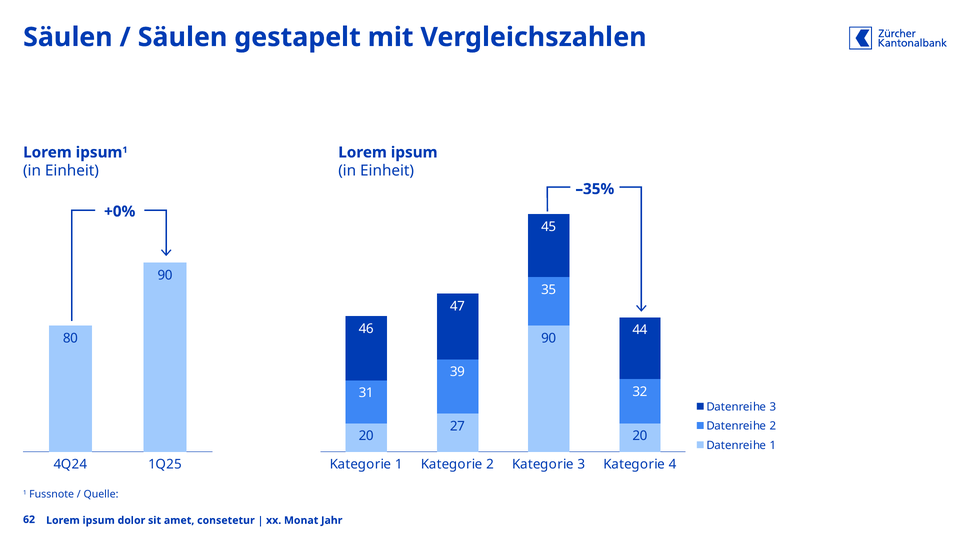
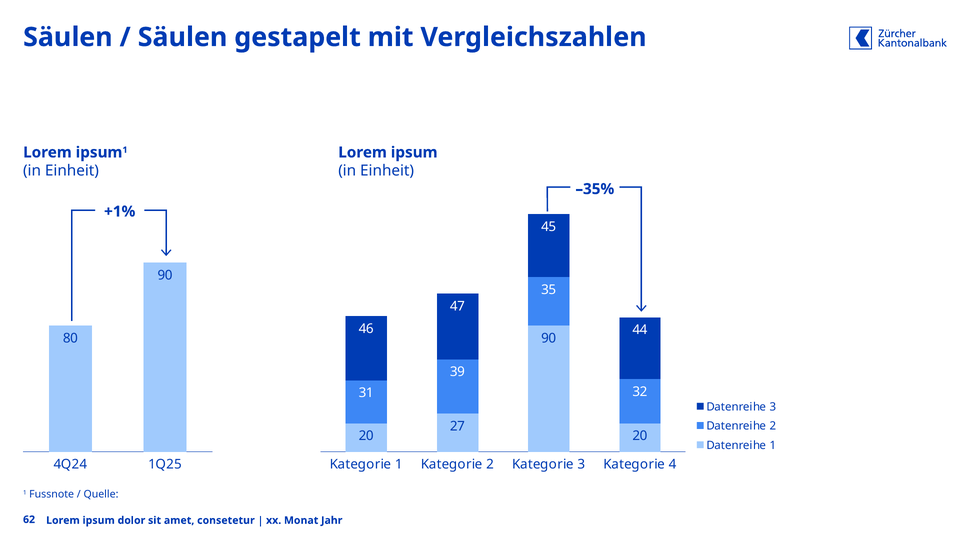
+0%: +0% -> +1%
